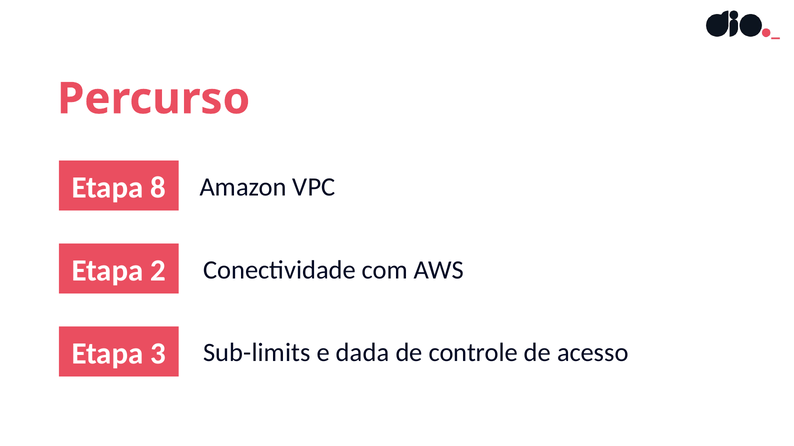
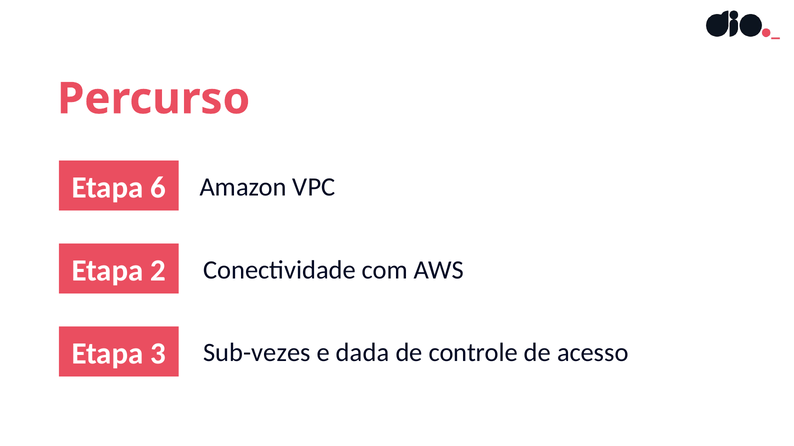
8: 8 -> 6
Sub-limits: Sub-limits -> Sub-vezes
